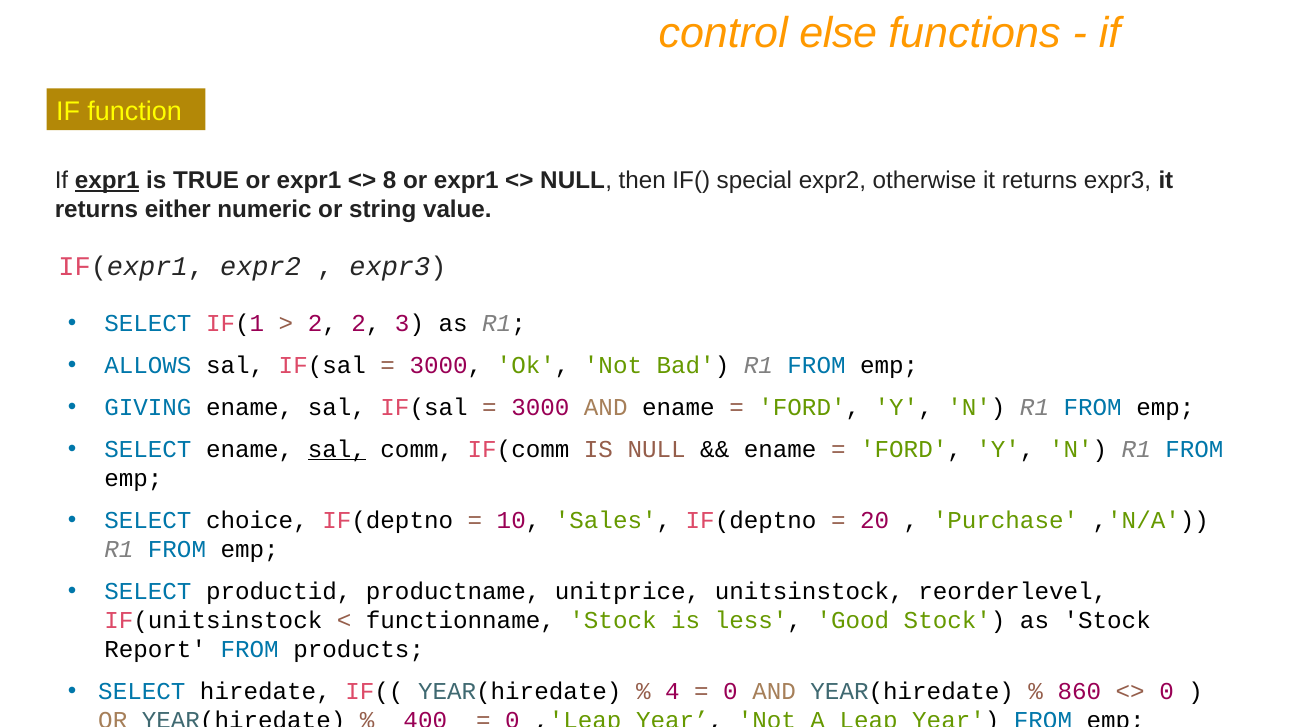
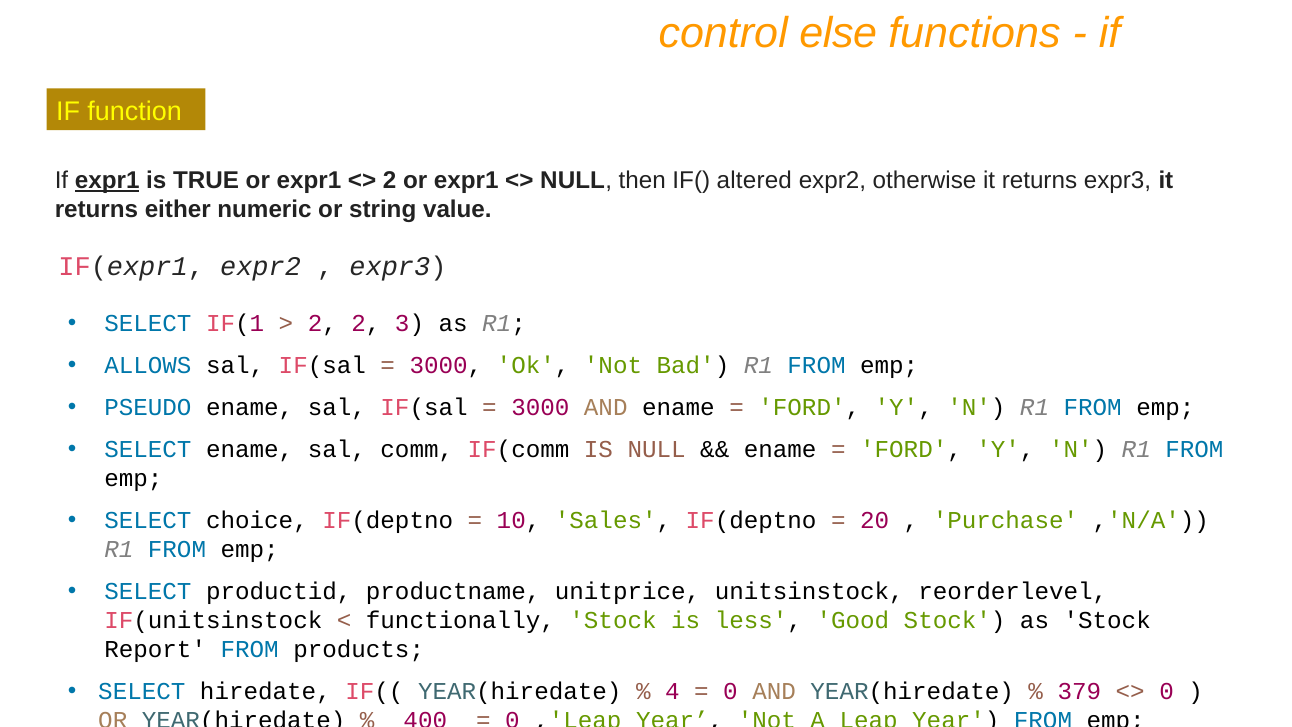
8 at (390, 180): 8 -> 2
special: special -> altered
GIVING: GIVING -> PSEUDO
sal at (337, 449) underline: present -> none
functionname: functionname -> functionally
860: 860 -> 379
